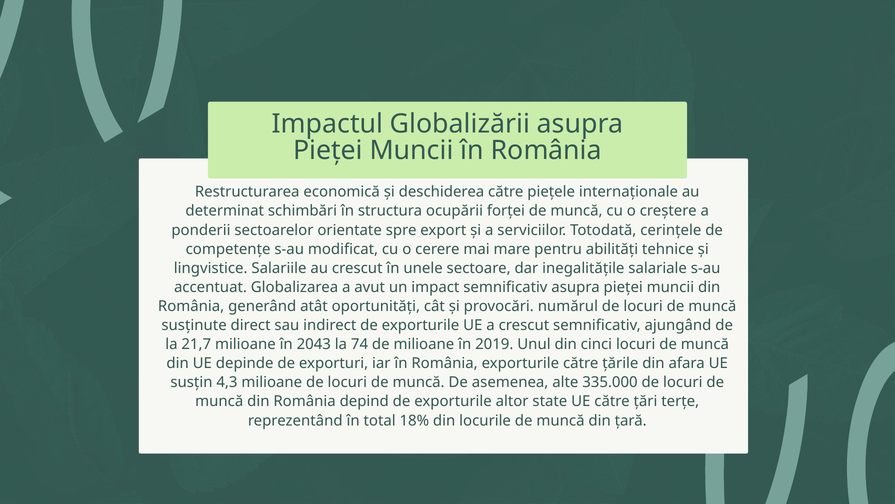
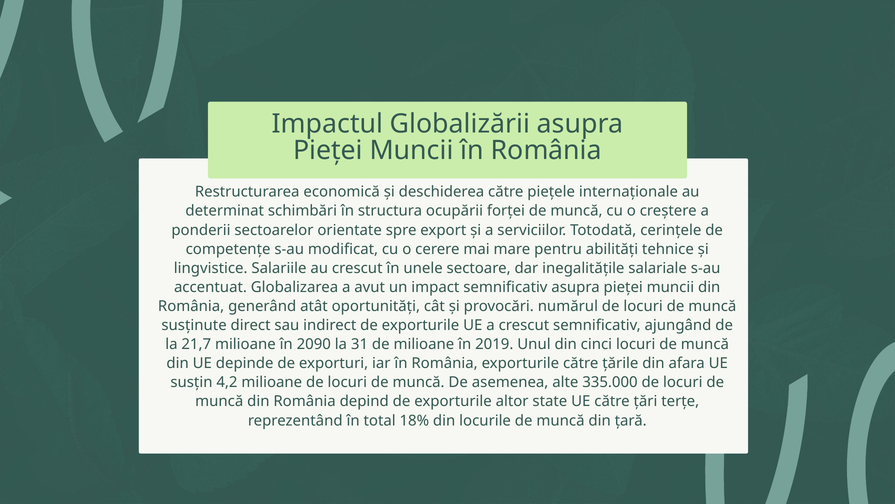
2043: 2043 -> 2090
74: 74 -> 31
4,3: 4,3 -> 4,2
